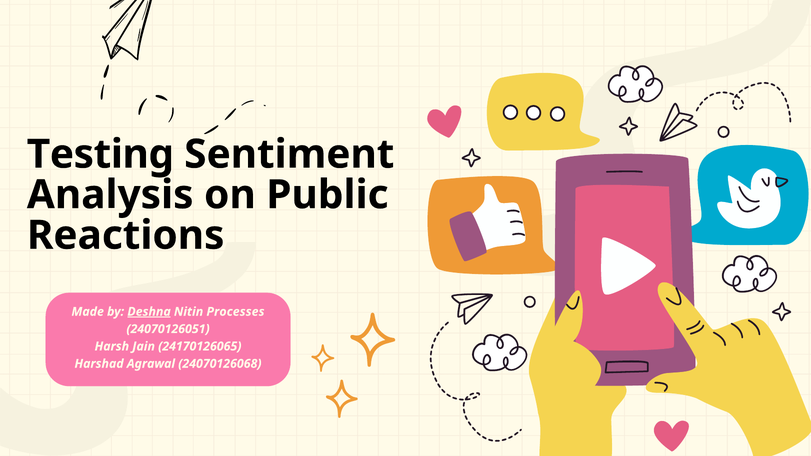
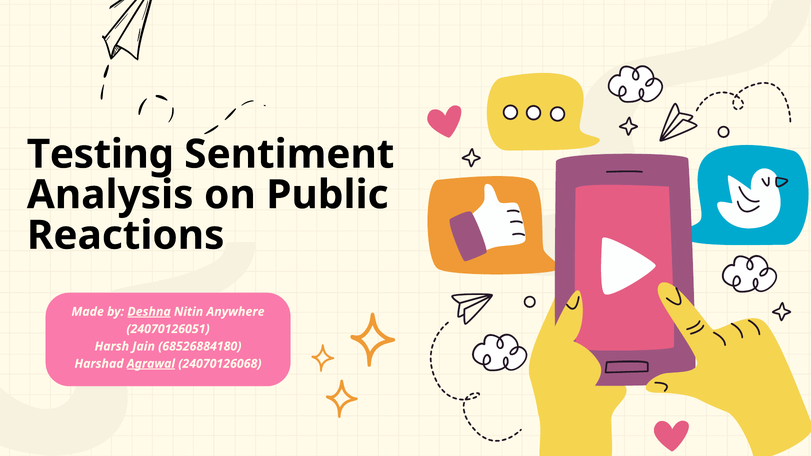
Processes: Processes -> Anywhere
24170126065: 24170126065 -> 68526884180
Agrawal underline: none -> present
